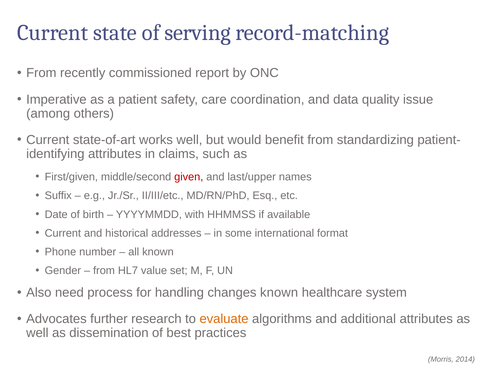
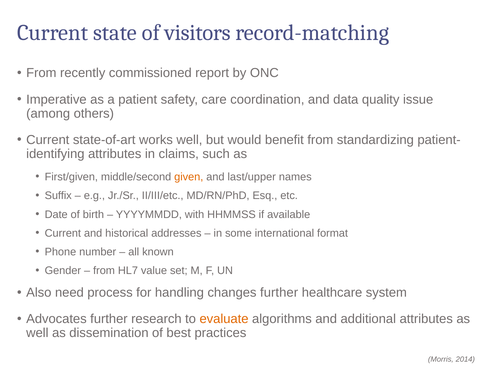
serving: serving -> visitors
given colour: red -> orange
changes known: known -> further
